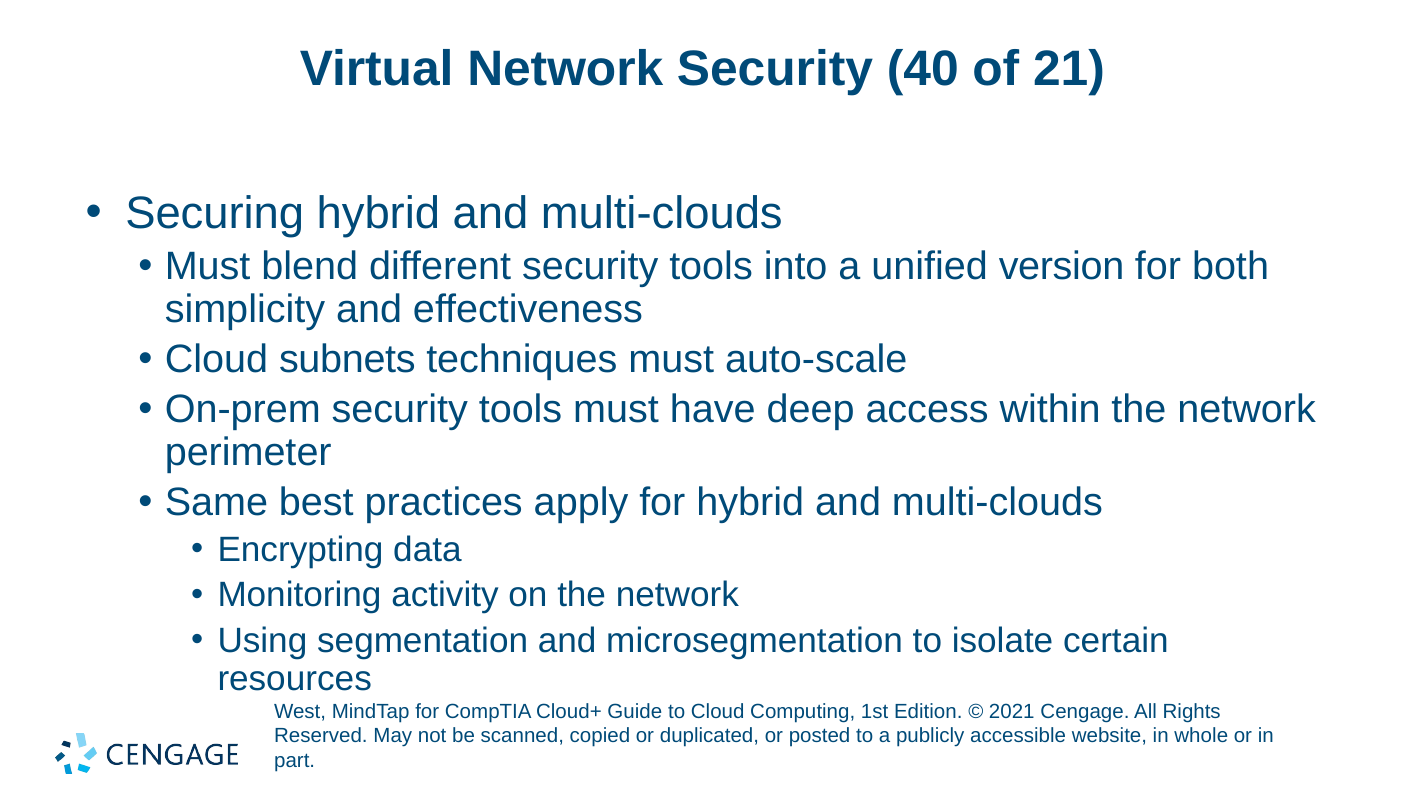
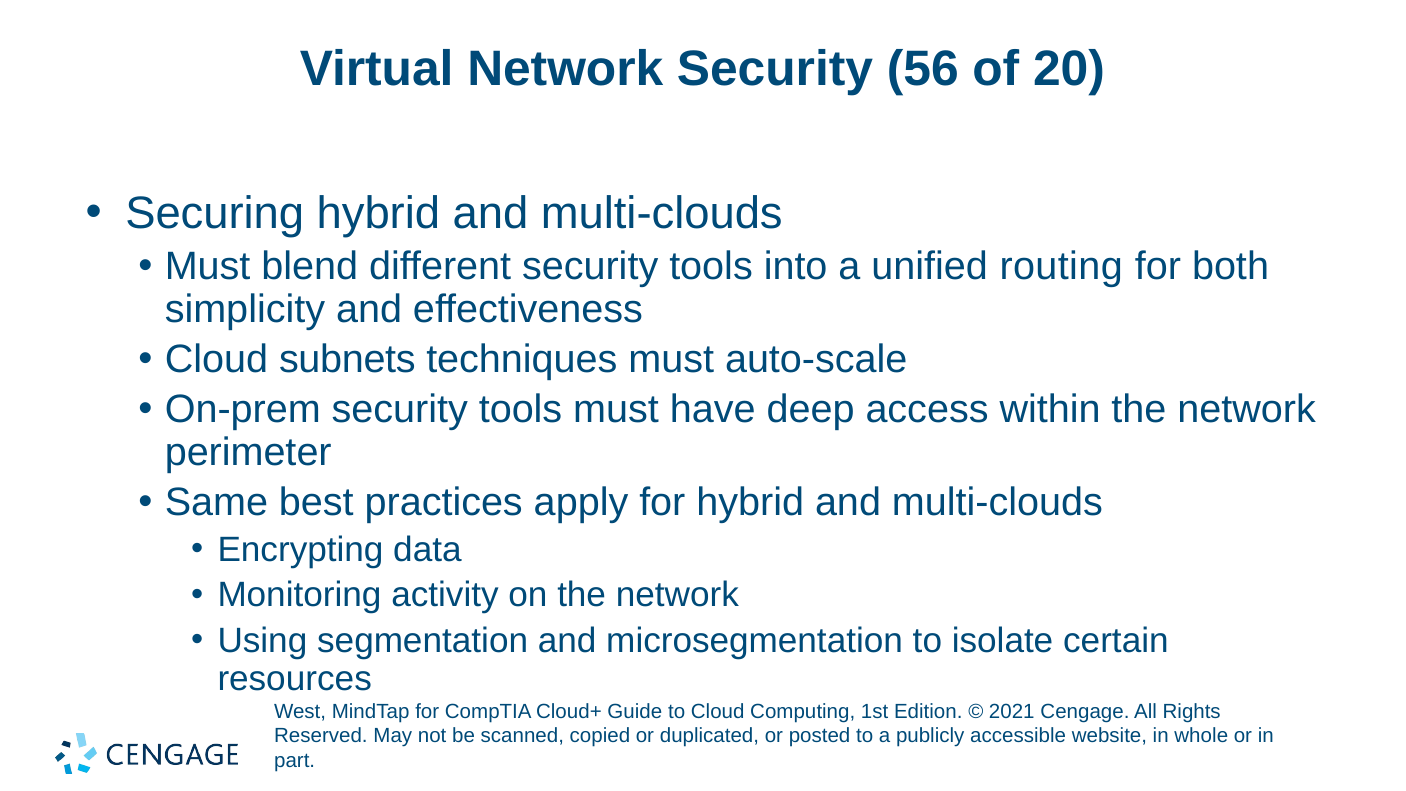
40: 40 -> 56
21: 21 -> 20
version: version -> routing
